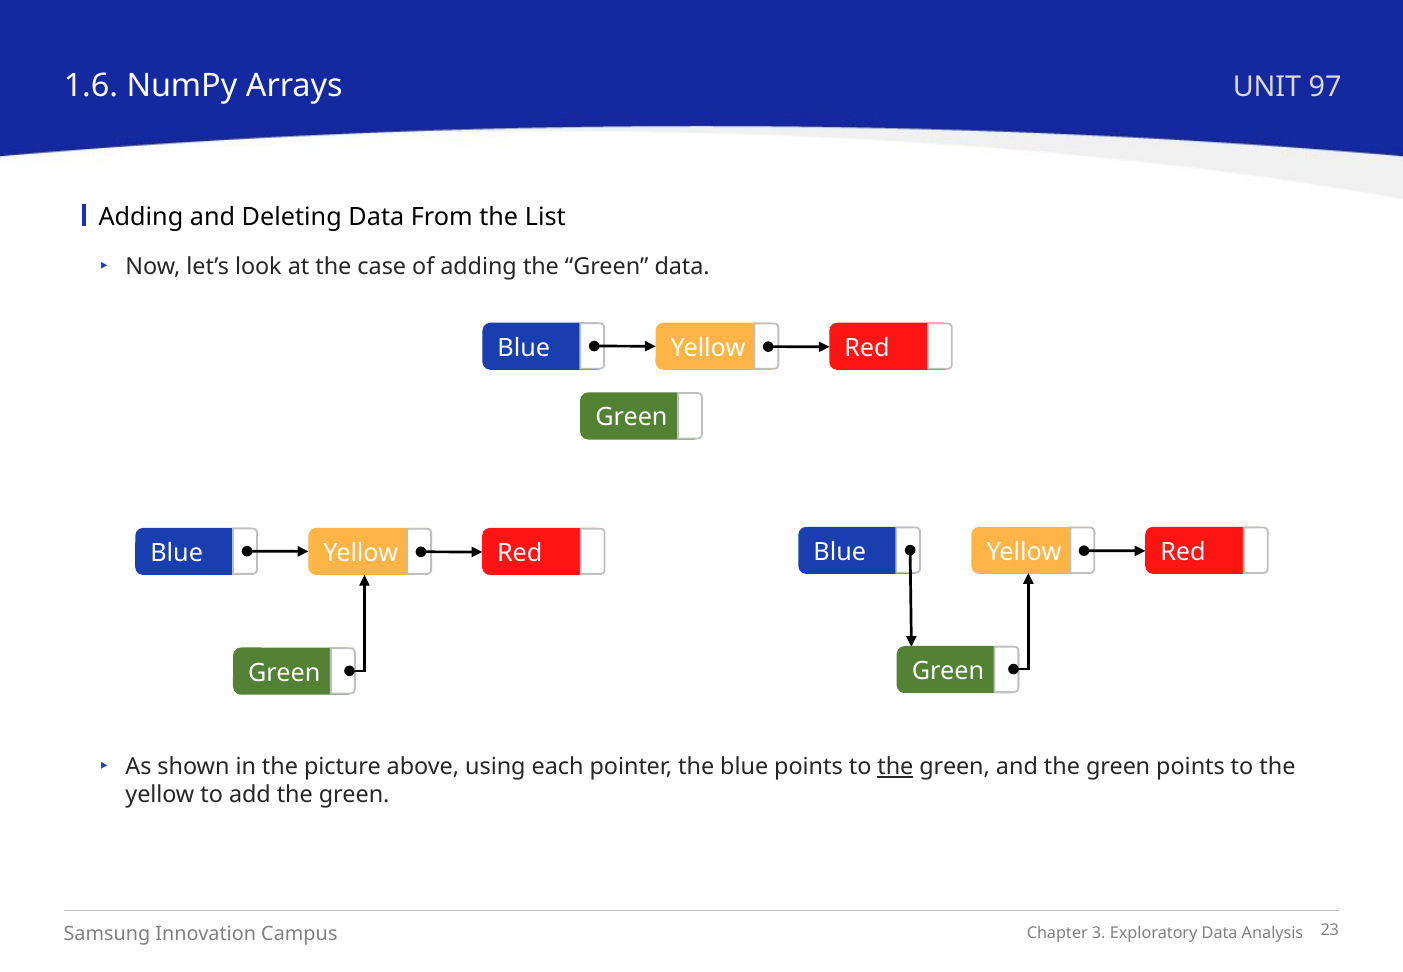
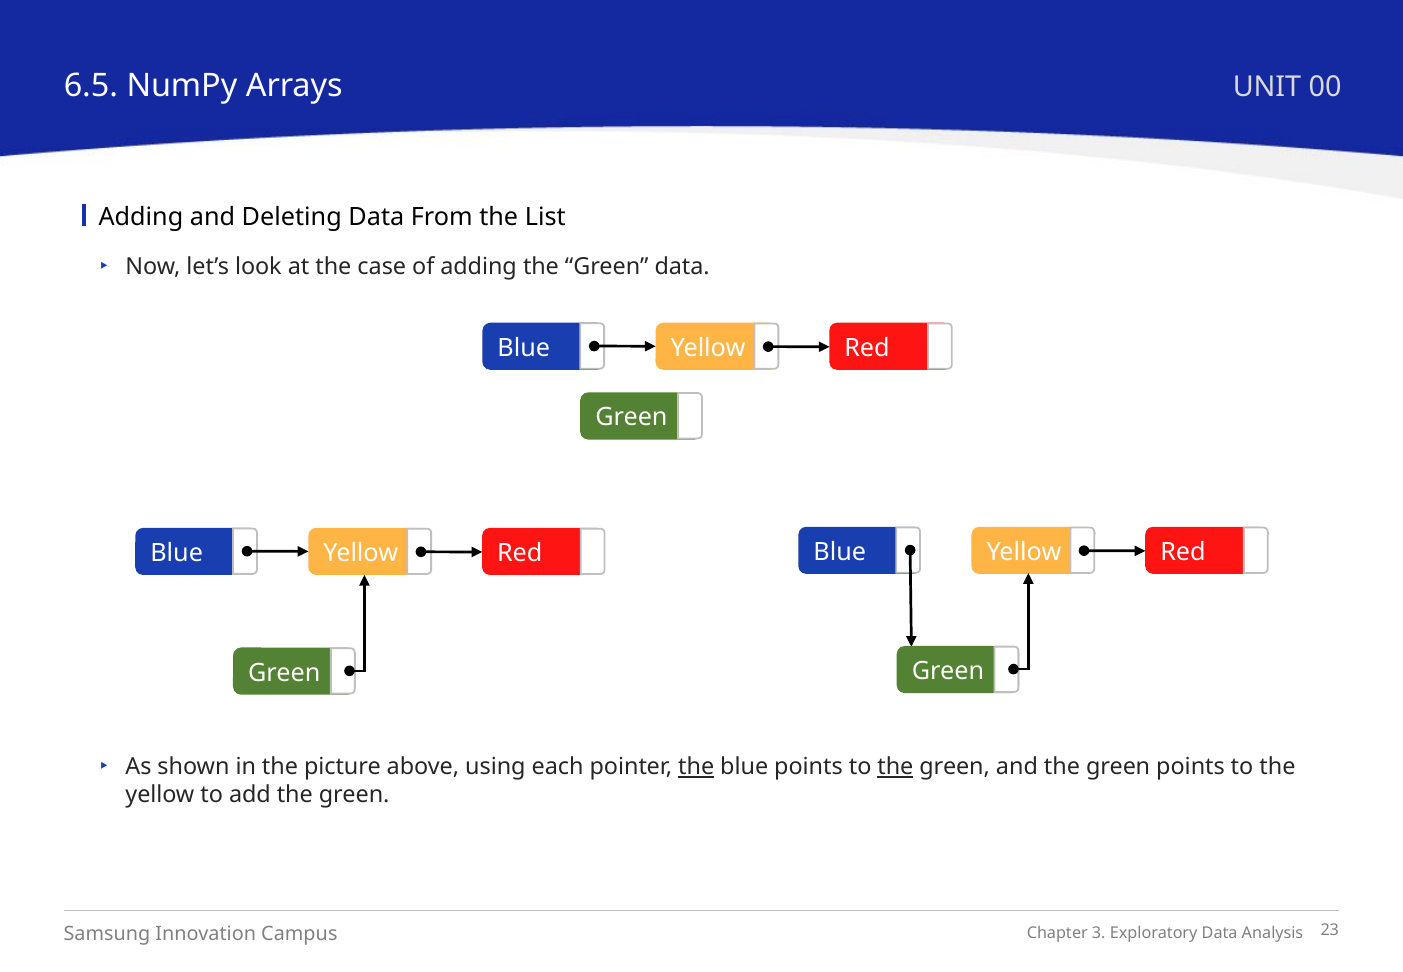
1.6: 1.6 -> 6.5
97: 97 -> 00
the at (696, 767) underline: none -> present
